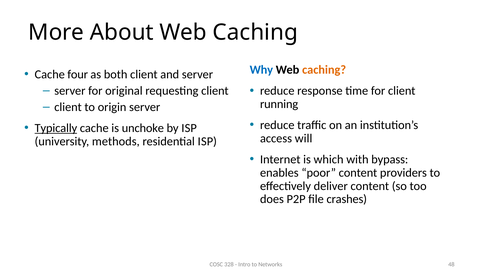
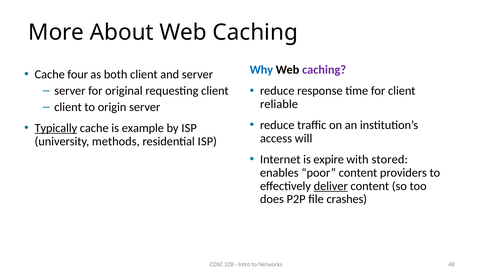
caching at (324, 70) colour: orange -> purple
running: running -> reliable
unchoke: unchoke -> example
which: which -> expire
bypass: bypass -> stored
deliver underline: none -> present
